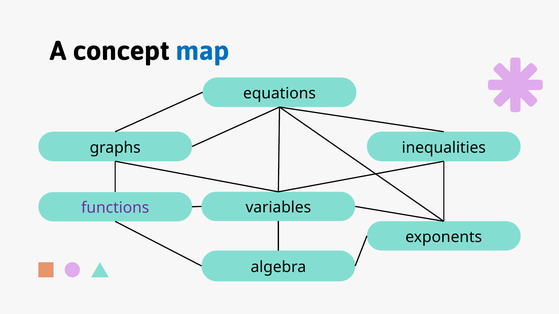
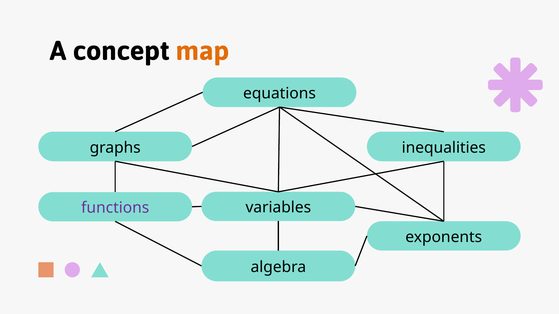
map colour: blue -> orange
